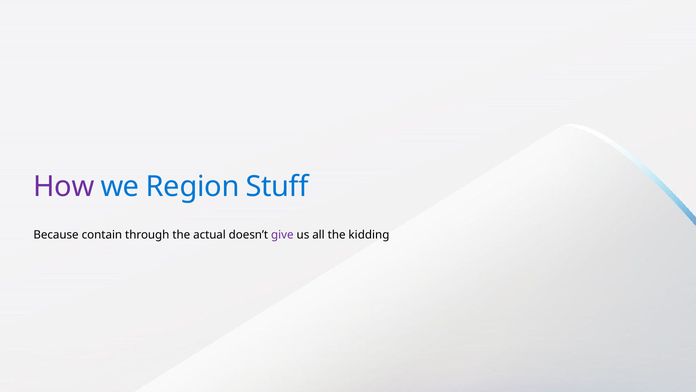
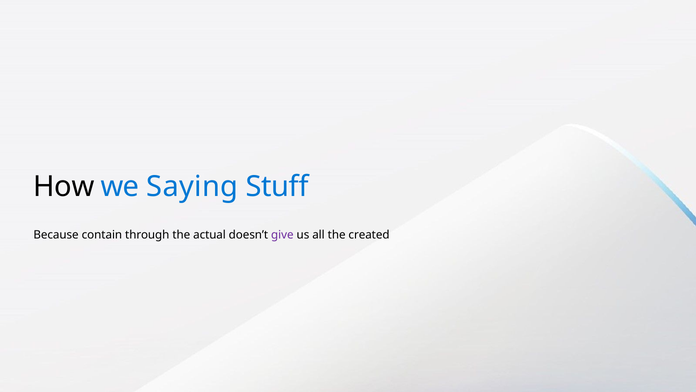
How colour: purple -> black
Region: Region -> Saying
kidding: kidding -> created
